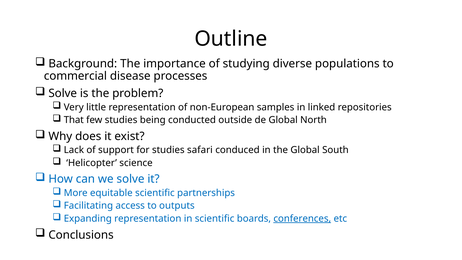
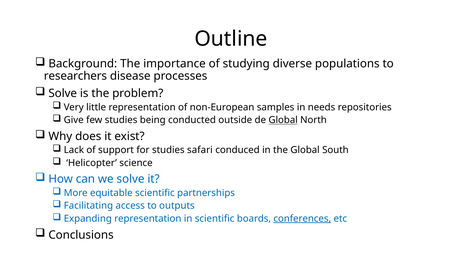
commercial: commercial -> researchers
linked: linked -> needs
That: That -> Give
Global at (283, 120) underline: none -> present
